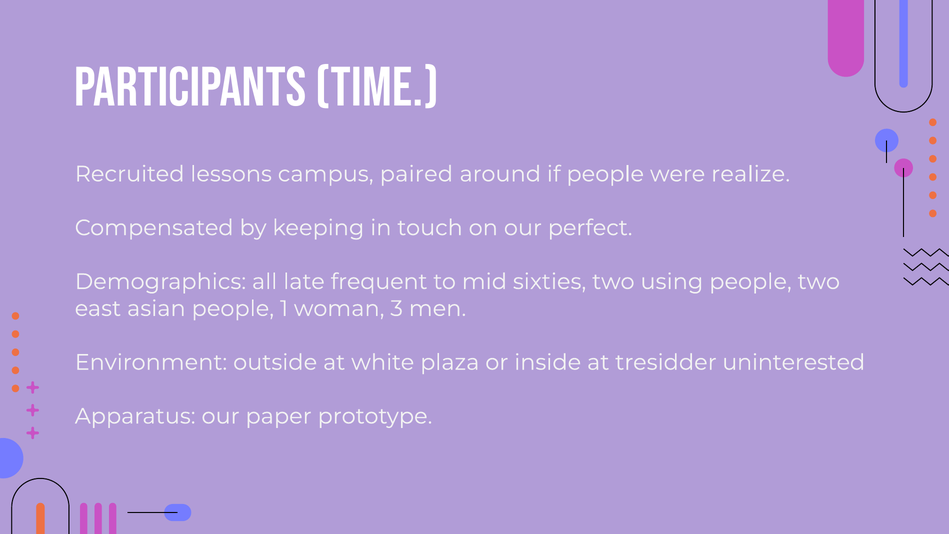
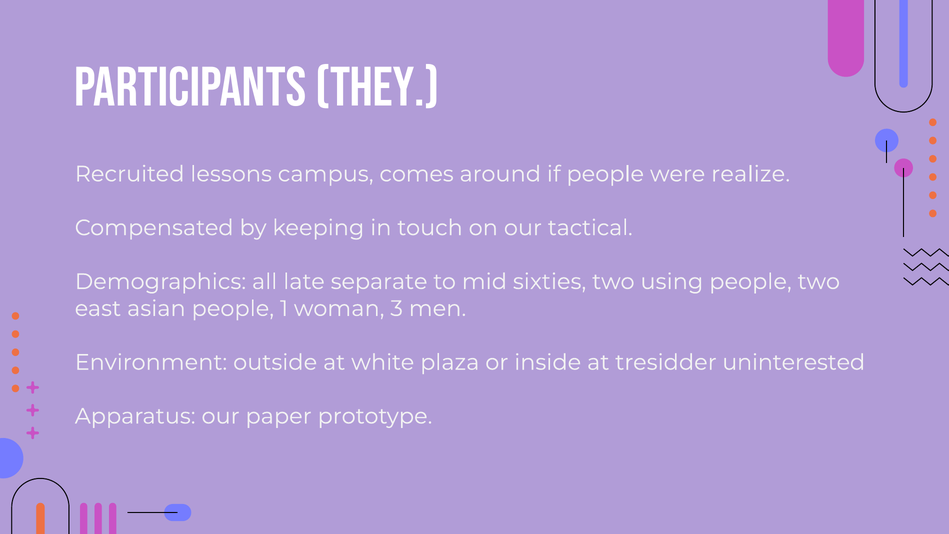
time: time -> they
paired: paired -> comes
perfect: perfect -> tactical
frequent: frequent -> separate
